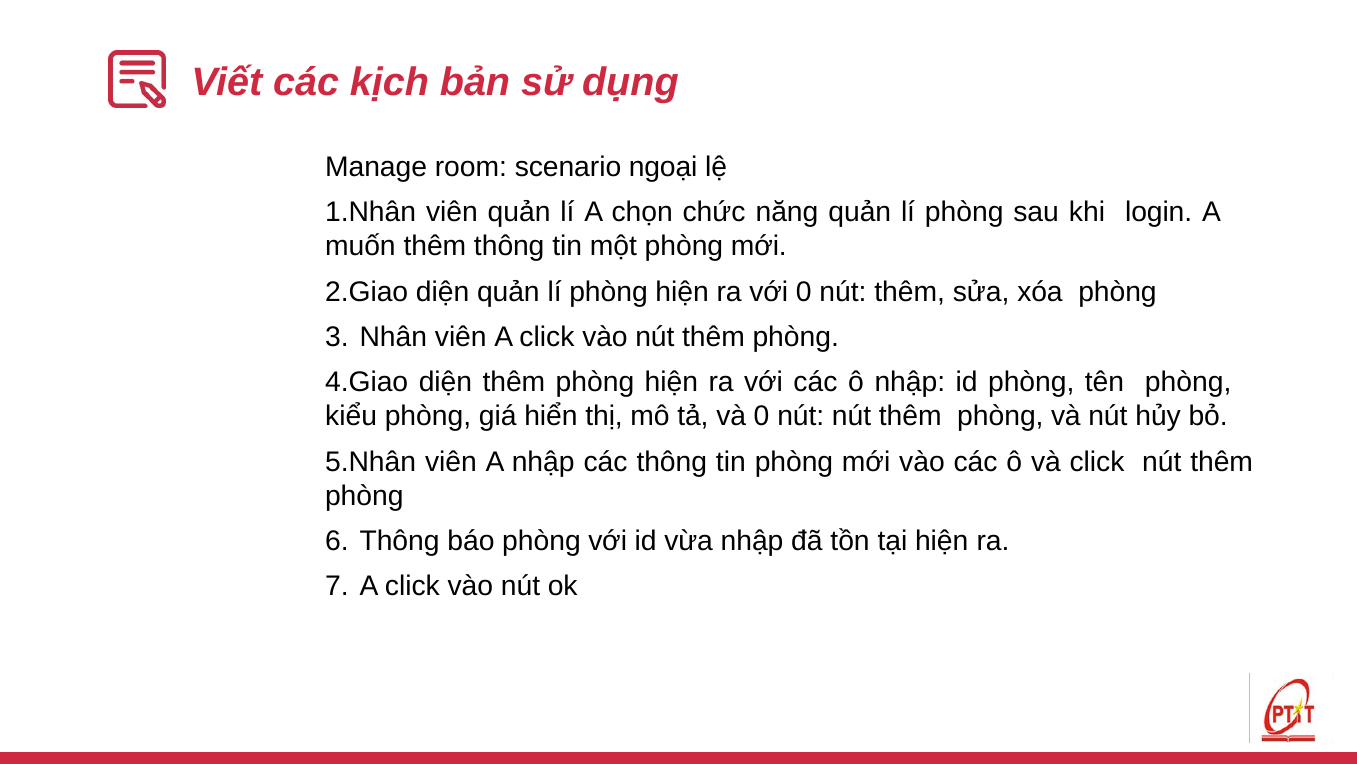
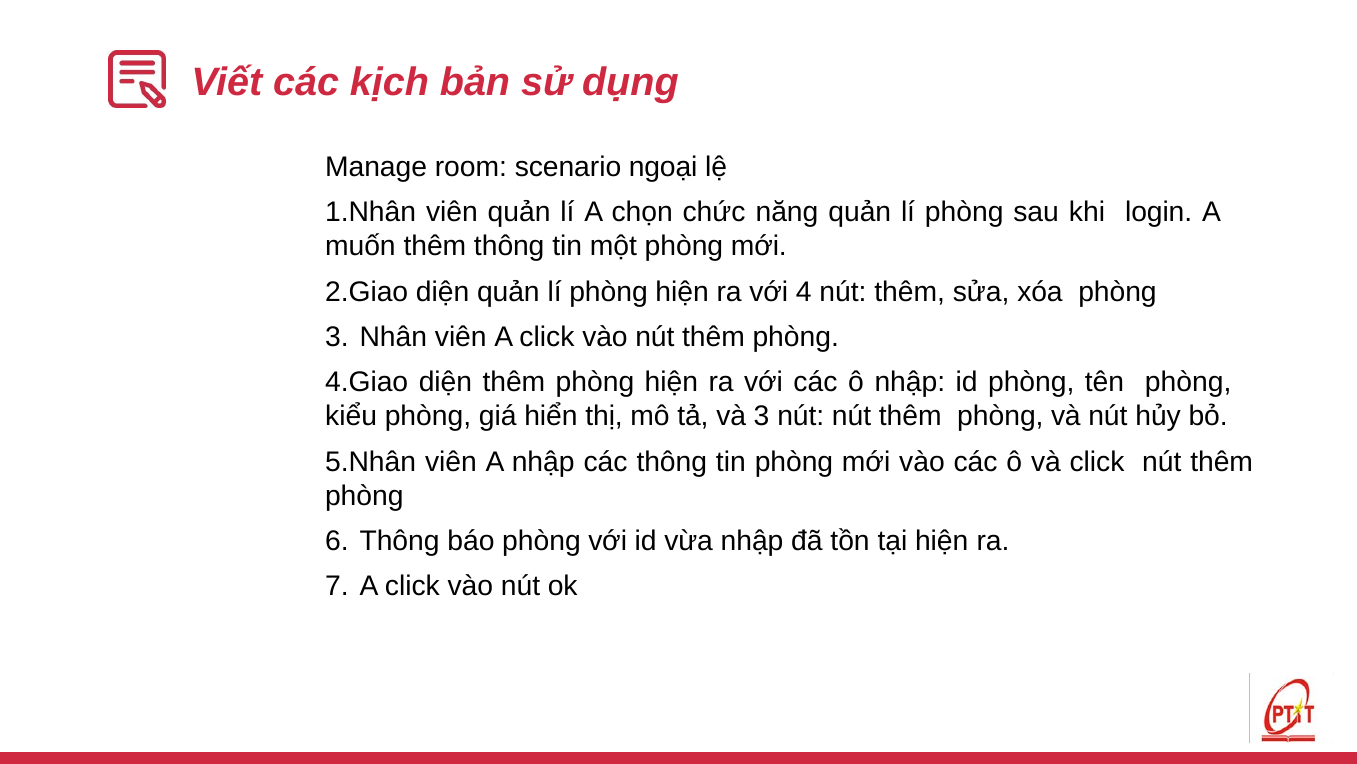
với 0: 0 -> 4
và 0: 0 -> 3
